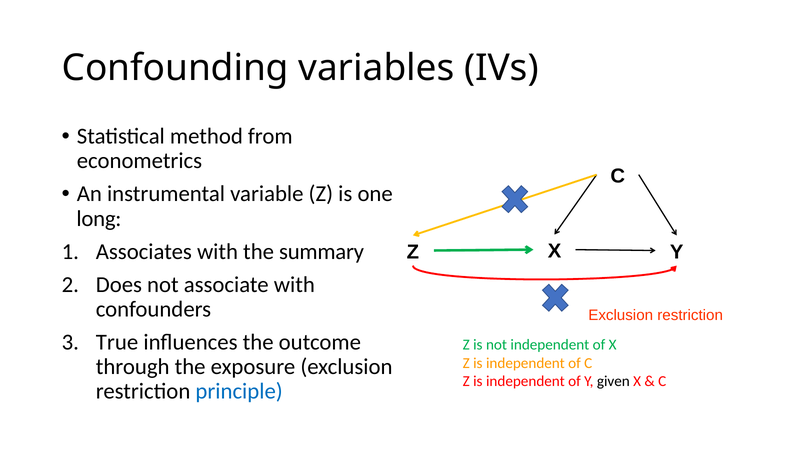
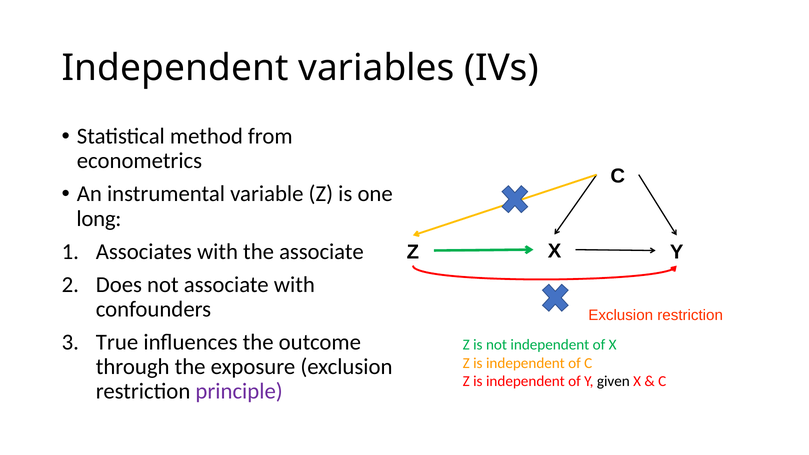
Confounding at (175, 68): Confounding -> Independent
the summary: summary -> associate
principle colour: blue -> purple
